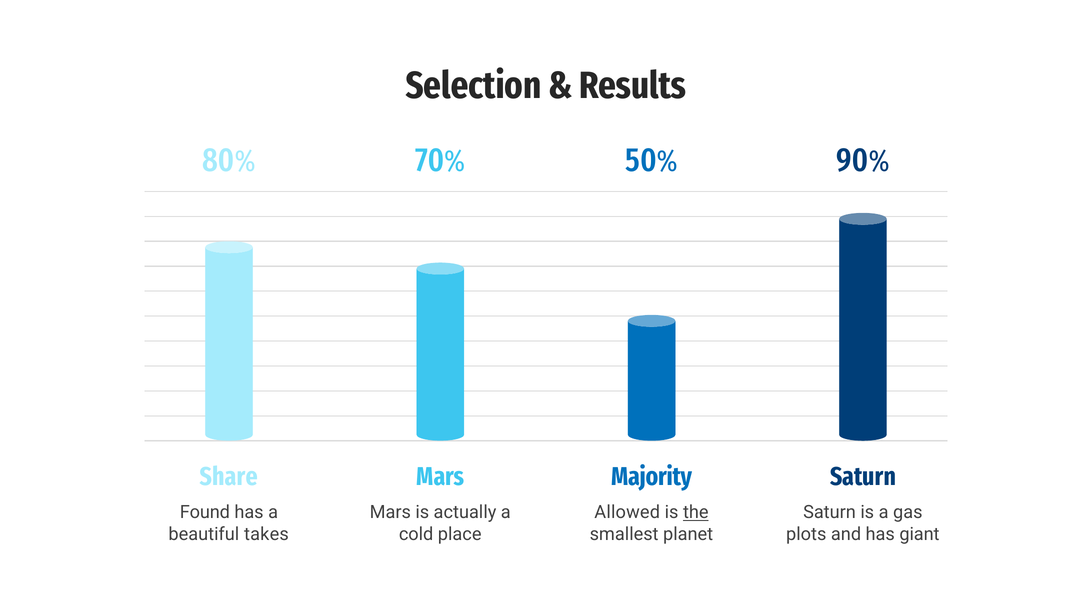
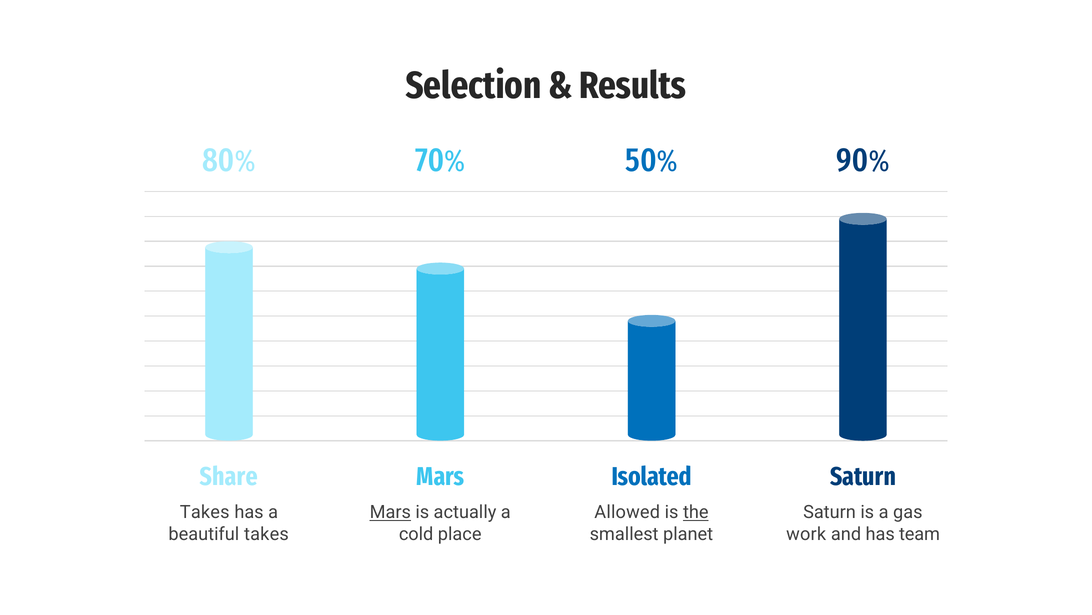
Majority: Majority -> Isolated
Found at (205, 512): Found -> Takes
Mars at (390, 512) underline: none -> present
plots: plots -> work
giant: giant -> team
